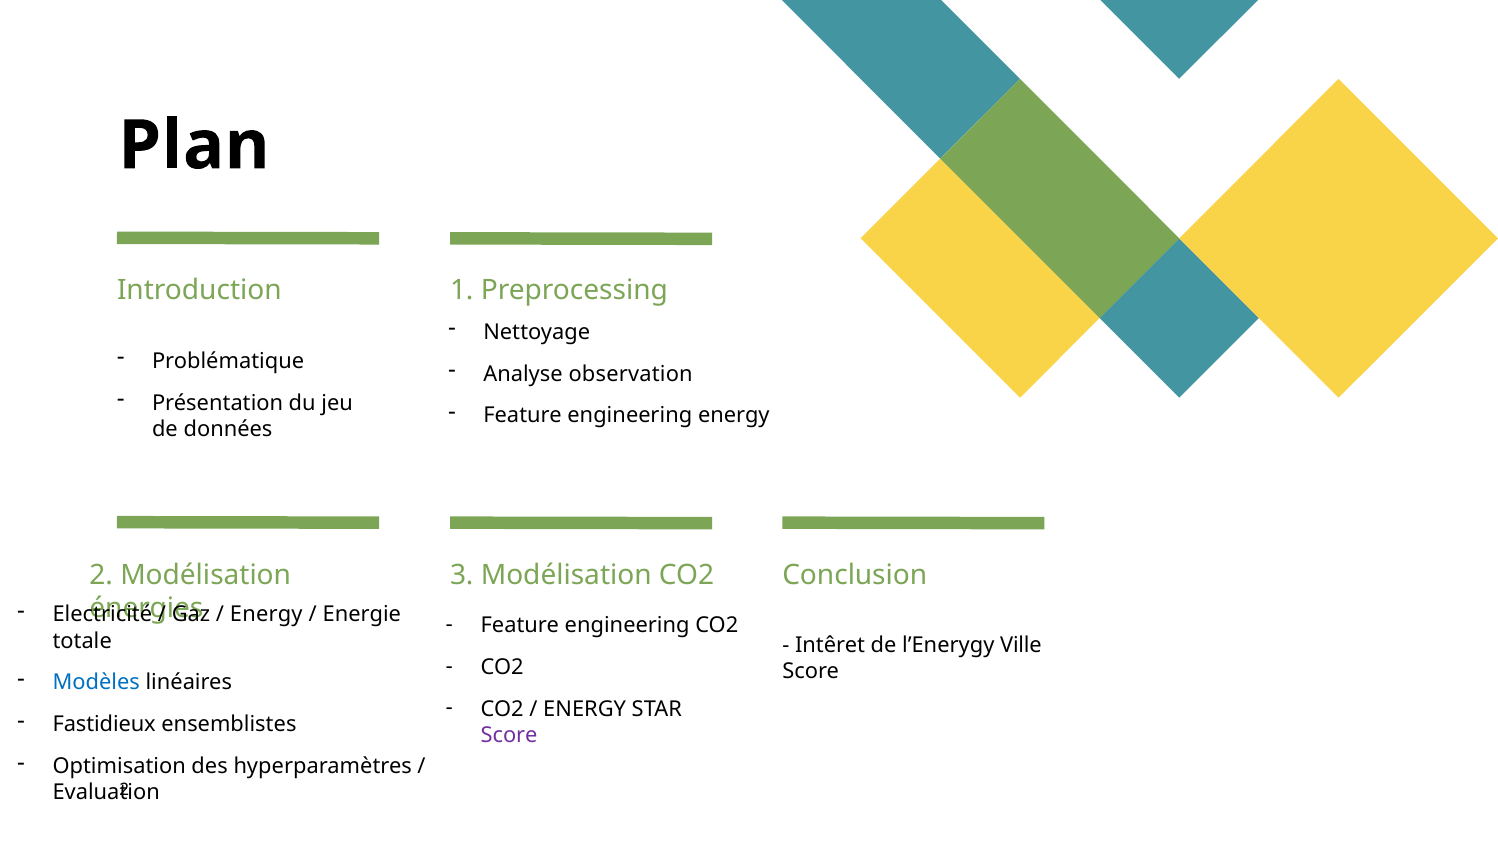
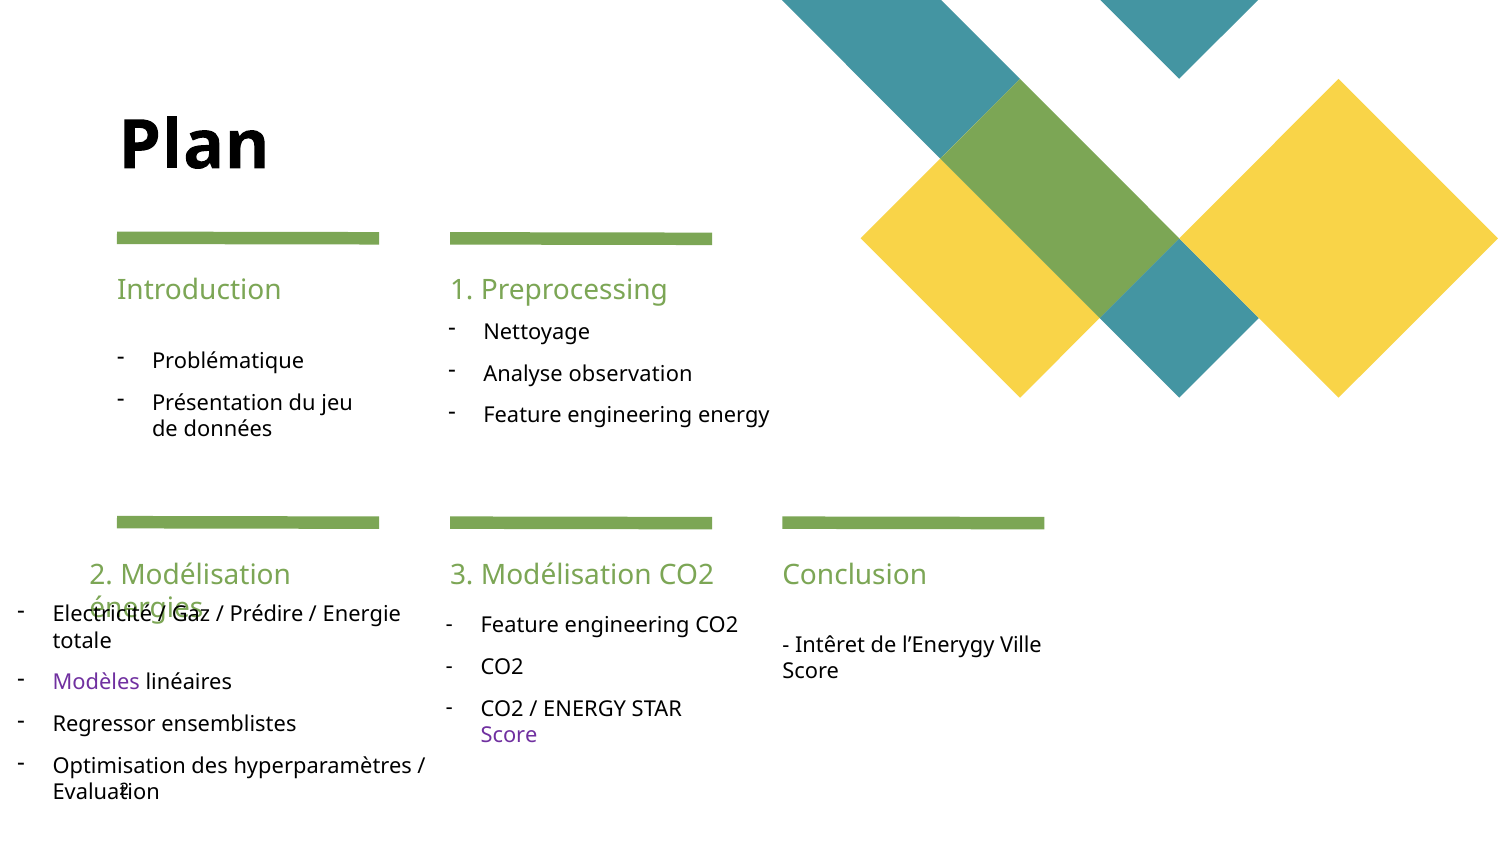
Energy at (266, 614): Energy -> Prédire
Modèles colour: blue -> purple
Fastidieux: Fastidieux -> Regressor
